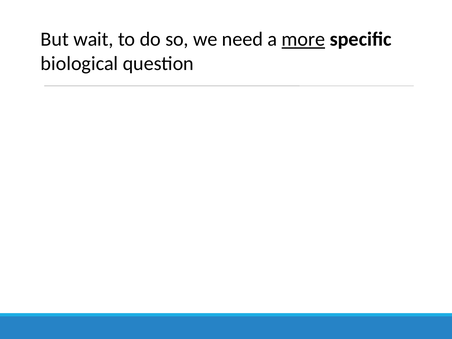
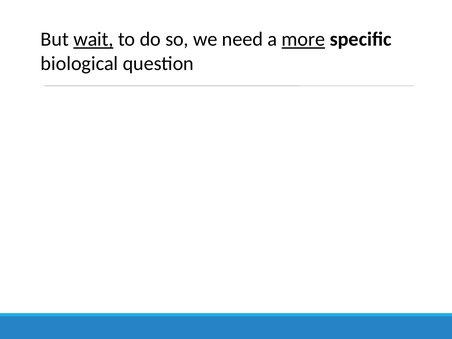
wait underline: none -> present
